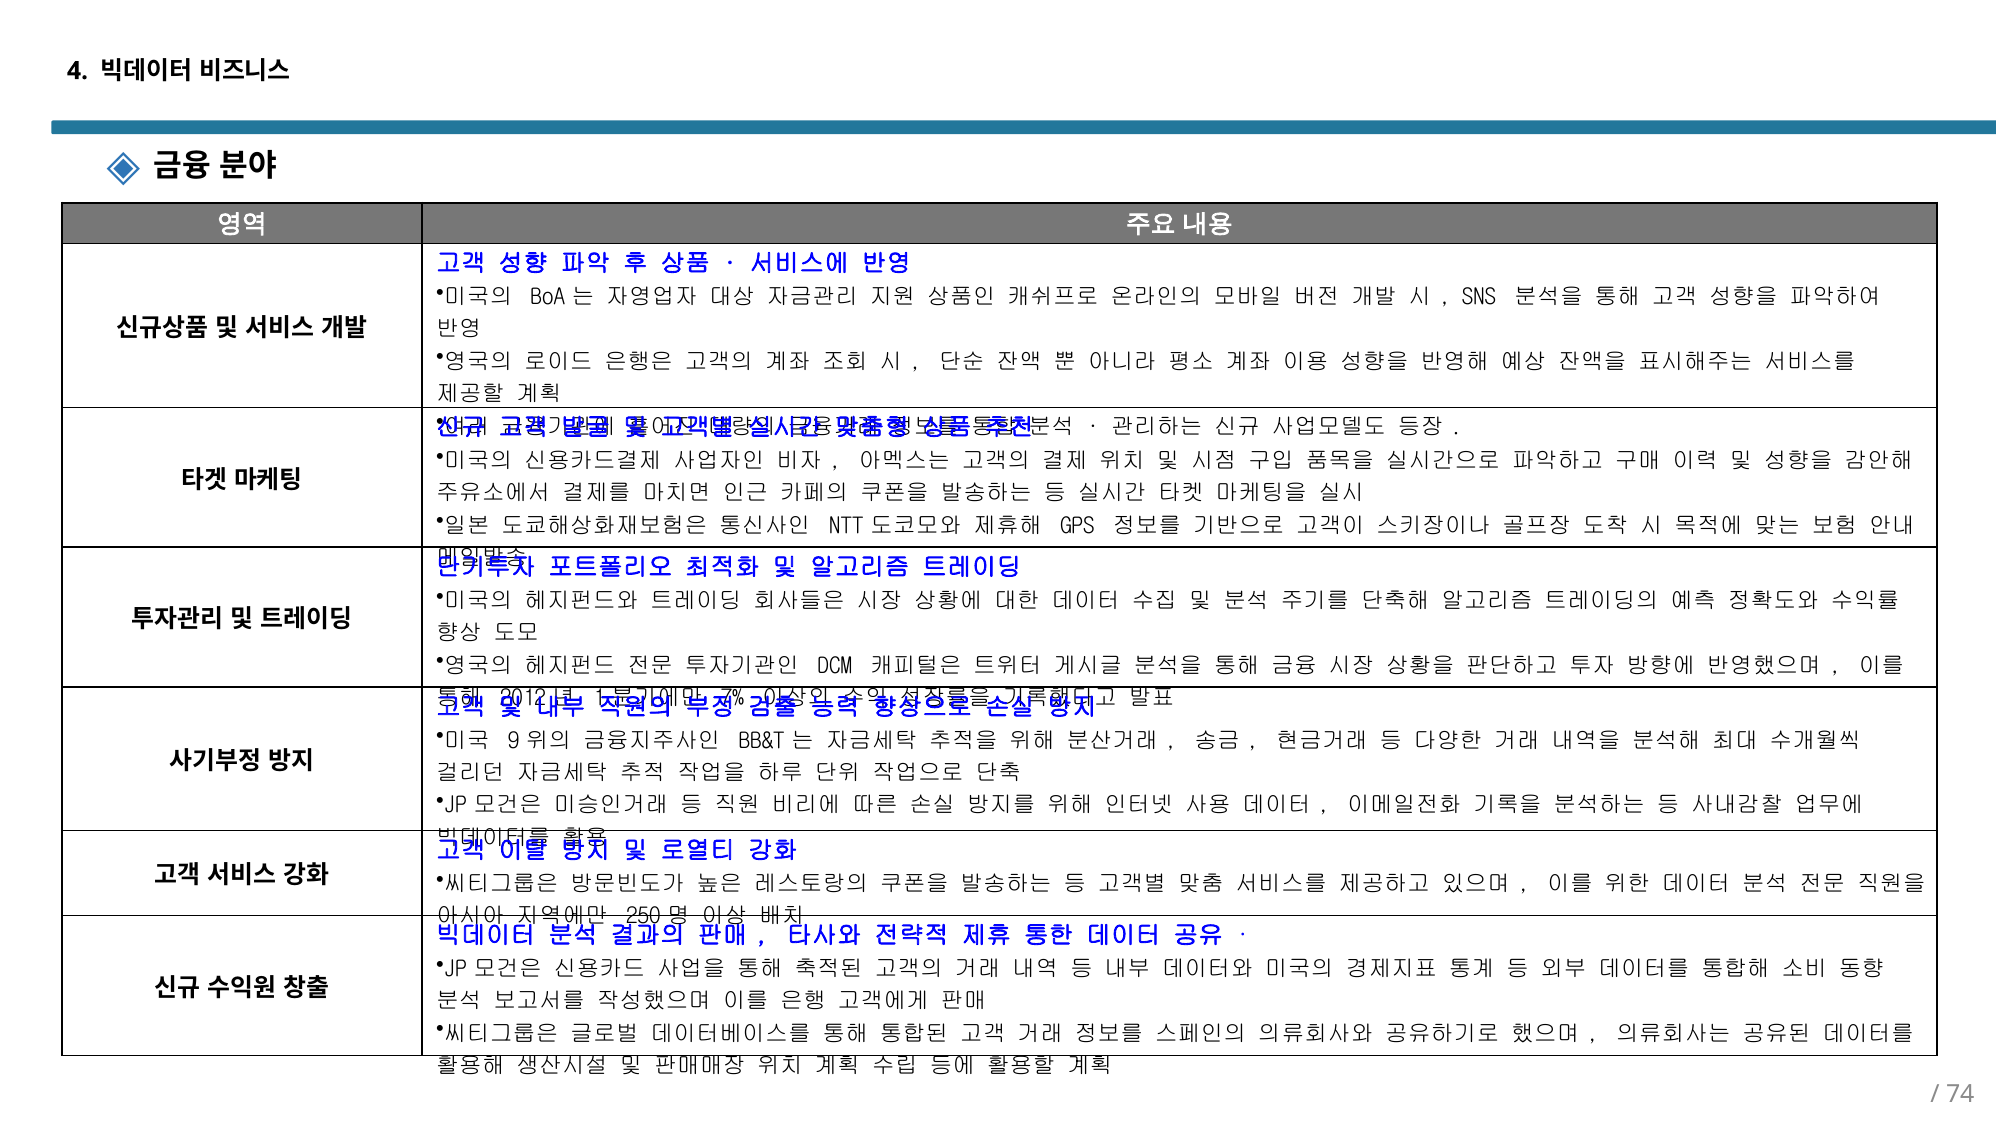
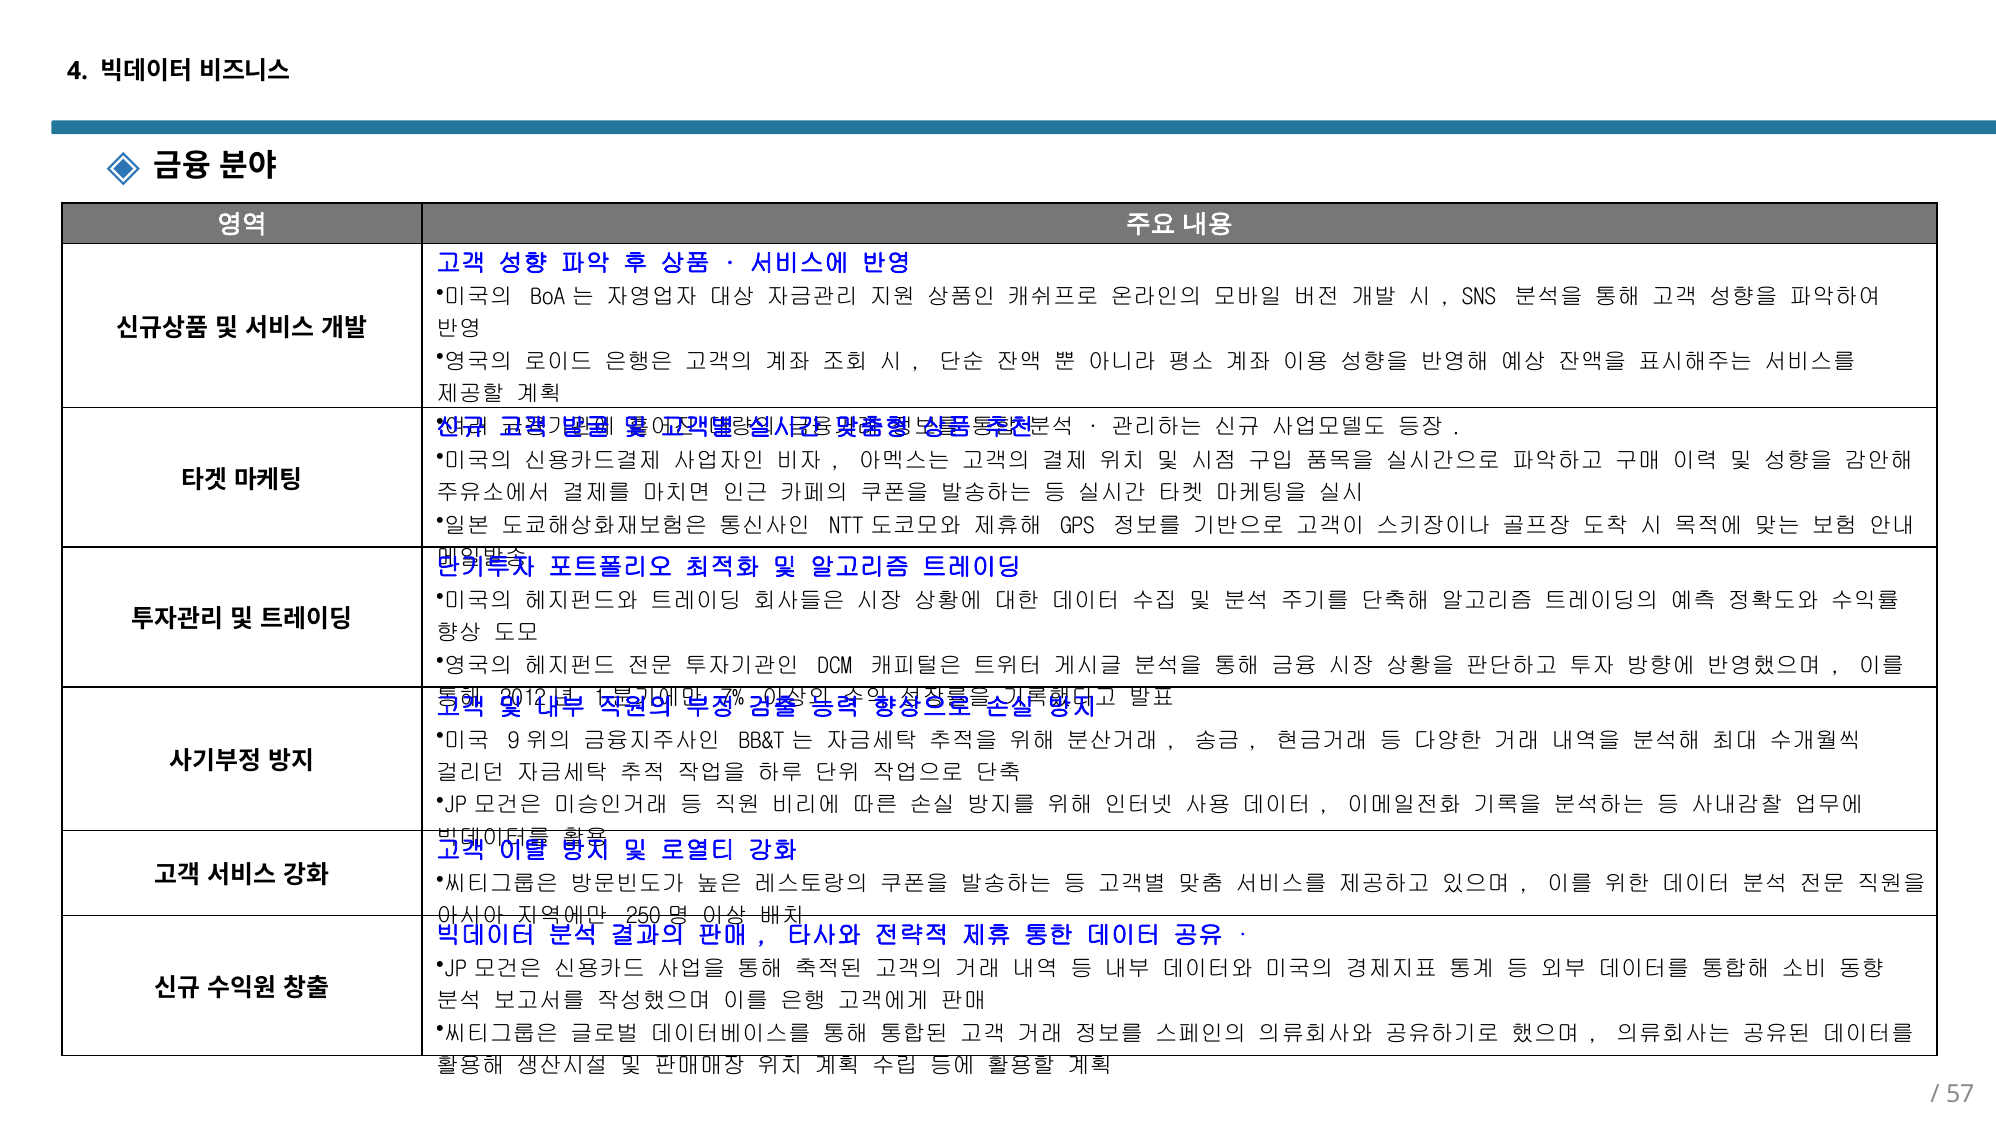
74: 74 -> 57
